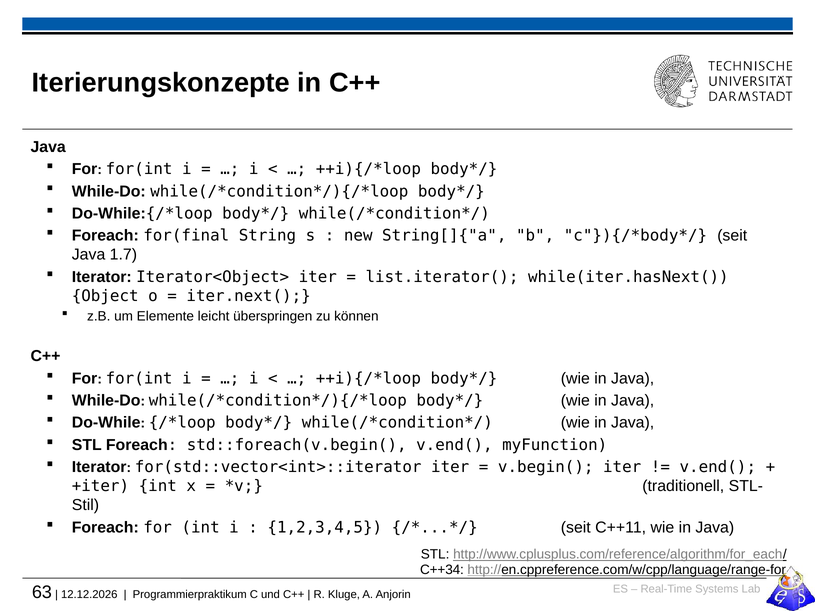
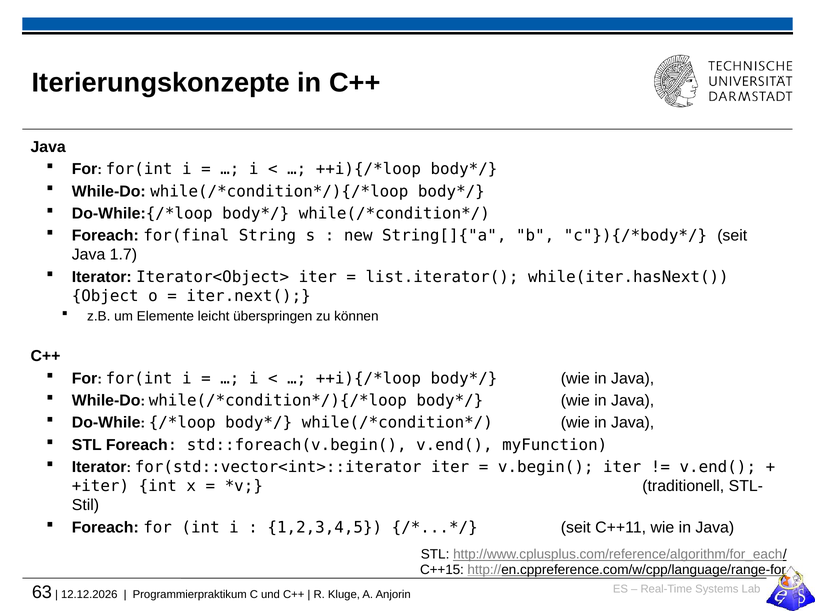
C++34: C++34 -> C++15
